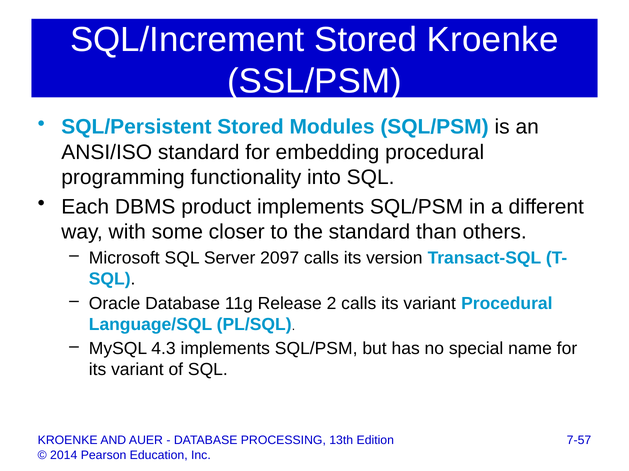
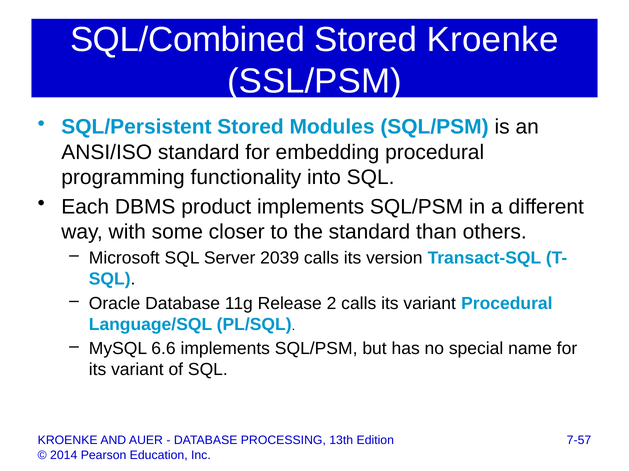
SQL/Increment: SQL/Increment -> SQL/Combined
2097: 2097 -> 2039
4.3: 4.3 -> 6.6
